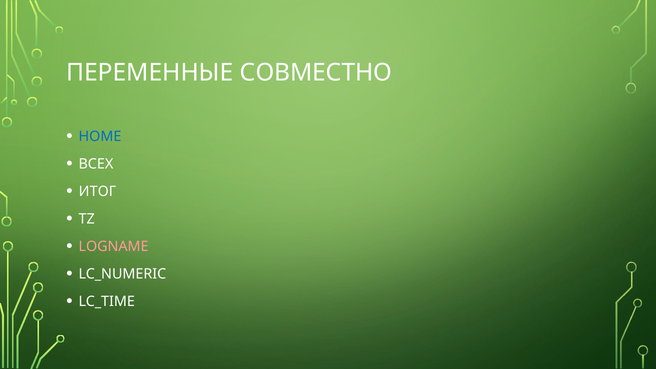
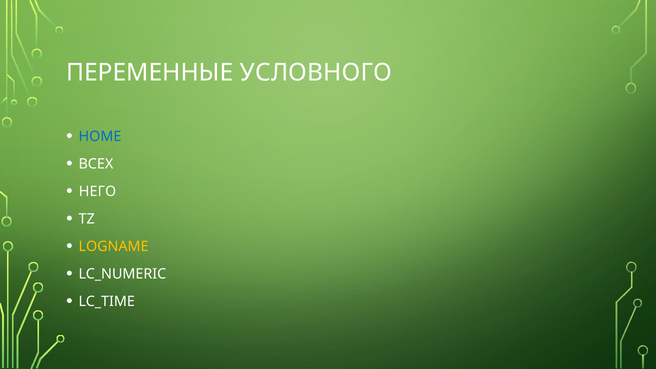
СОВМЕСТНО: СОВМЕСТНО -> УСЛОВНОГО
ИТОГ: ИТОГ -> НЕГО
LOGNAME colour: pink -> yellow
